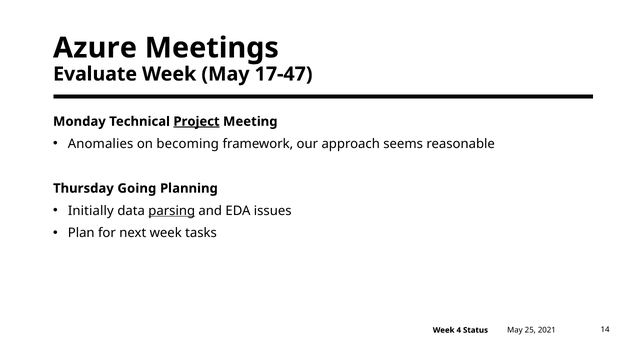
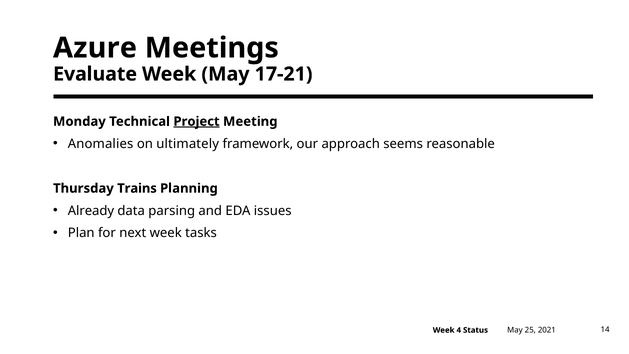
17-47: 17-47 -> 17-21
becoming: becoming -> ultimately
Going: Going -> Trains
Initially: Initially -> Already
parsing underline: present -> none
